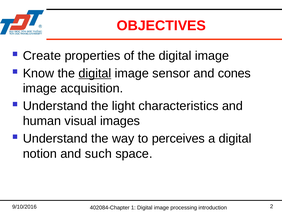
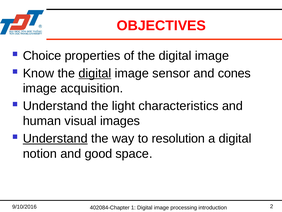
Create: Create -> Choice
Understand at (55, 138) underline: none -> present
perceives: perceives -> resolution
such: such -> good
